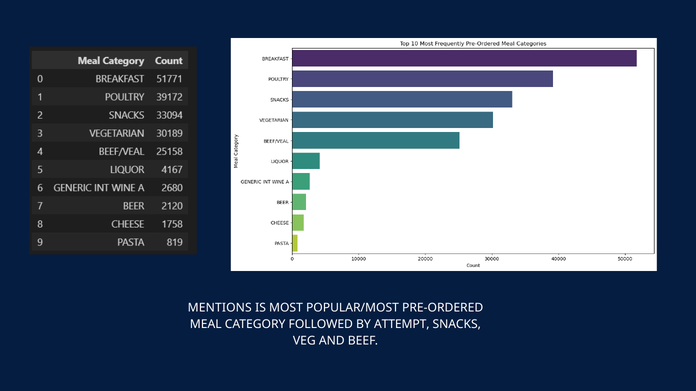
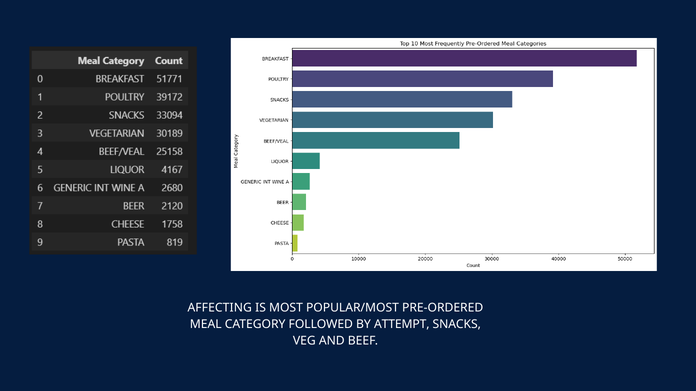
MENTIONS: MENTIONS -> AFFECTING
